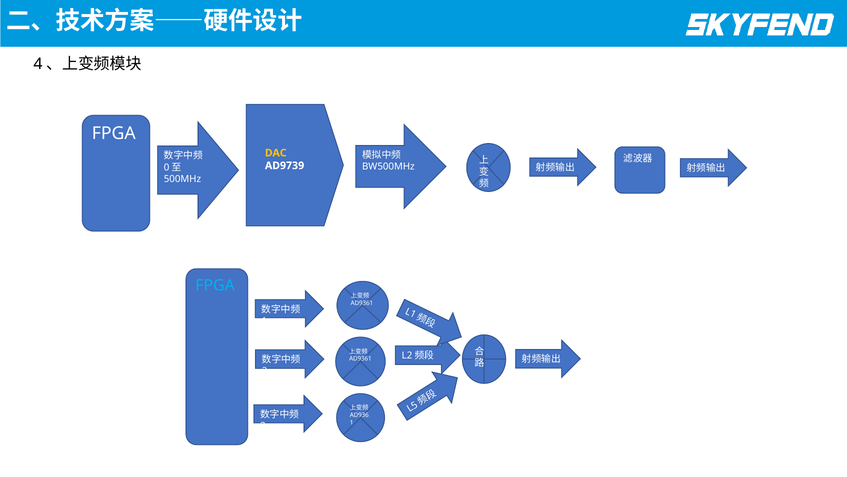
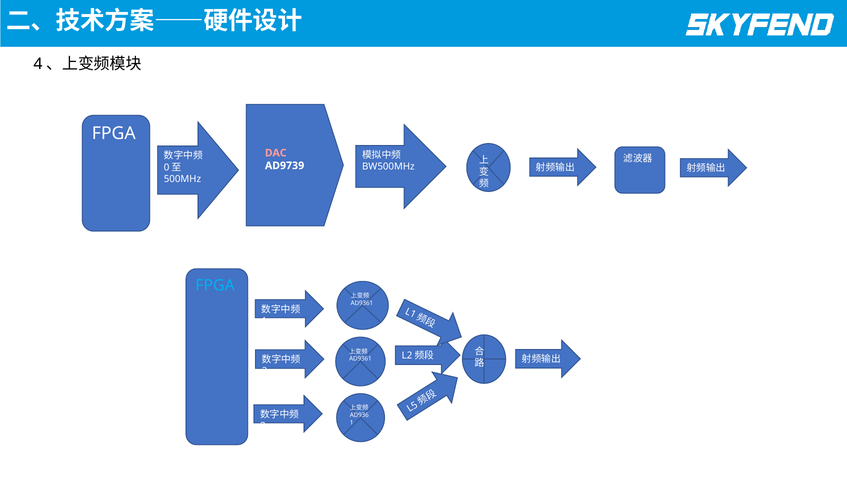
DAC colour: yellow -> pink
